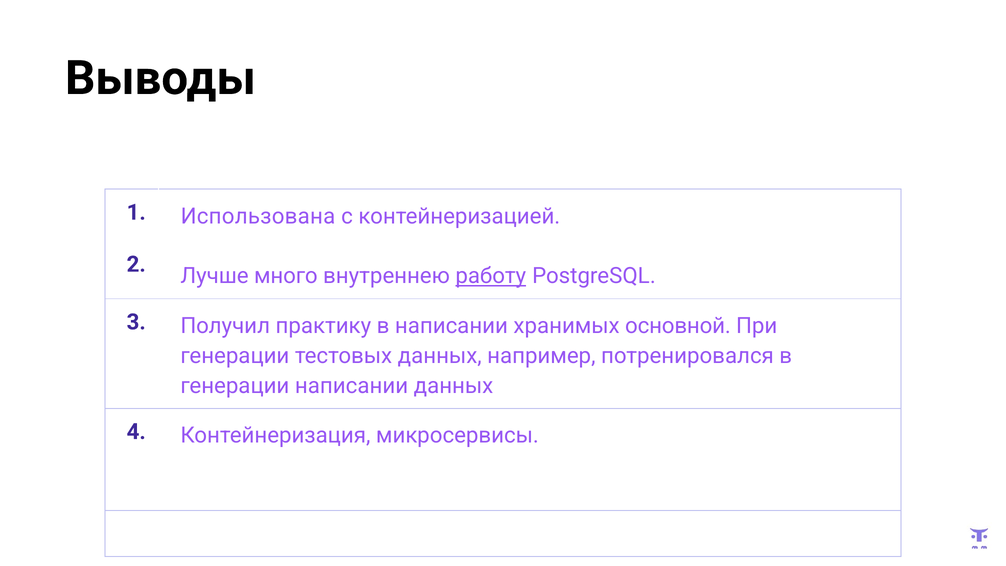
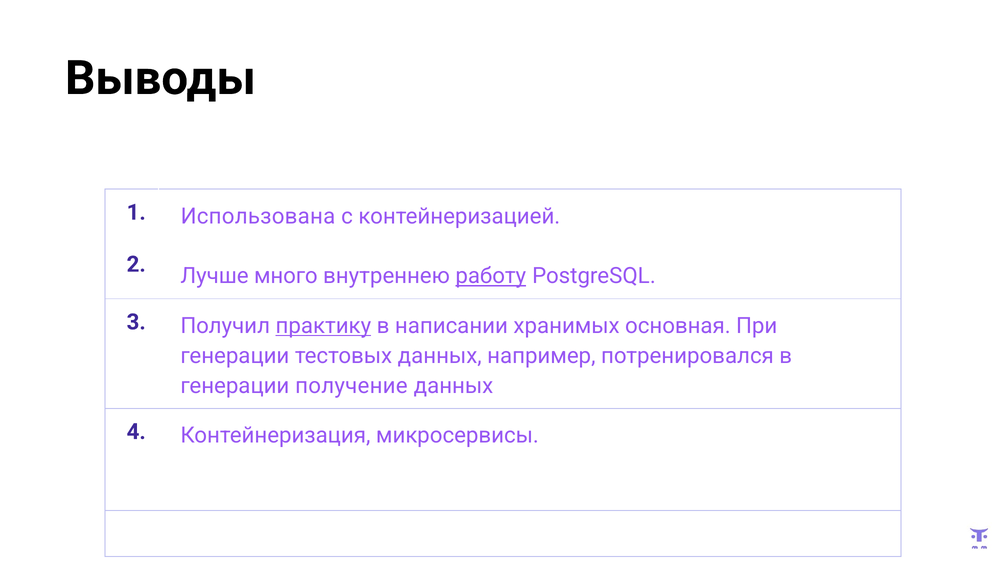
практику underline: none -> present
основной: основной -> основная
генерации написании: написании -> получение
